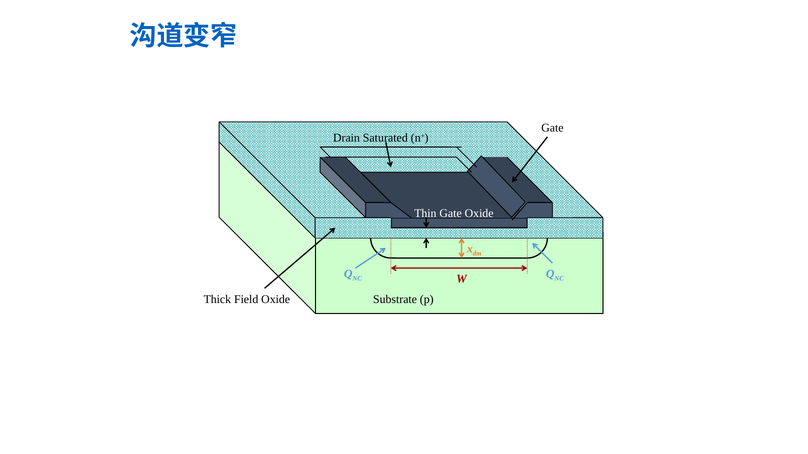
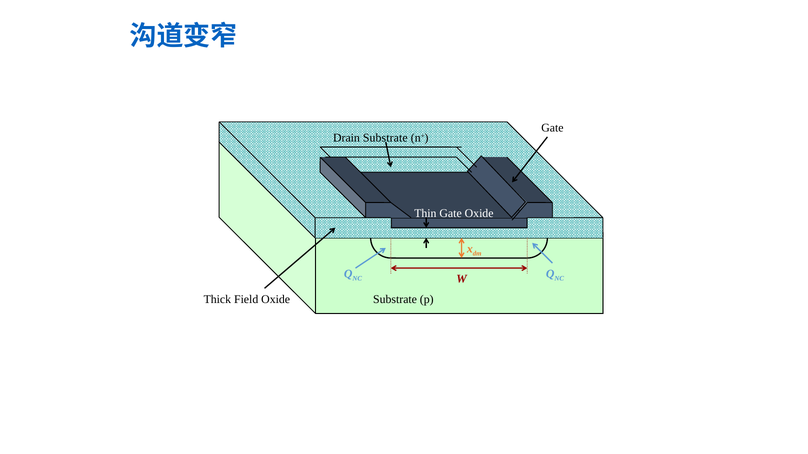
Drain Saturated: Saturated -> Substrate
